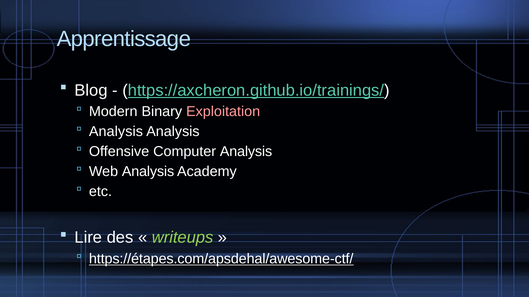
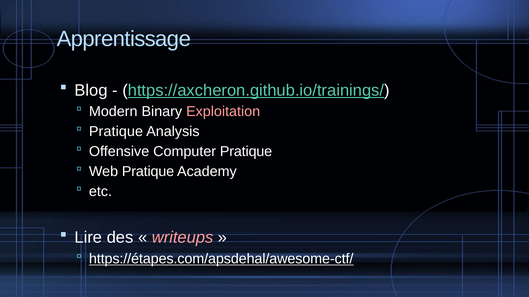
Analysis at (116, 132): Analysis -> Pratique
Computer Analysis: Analysis -> Pratique
Web Analysis: Analysis -> Pratique
writeups colour: light green -> pink
